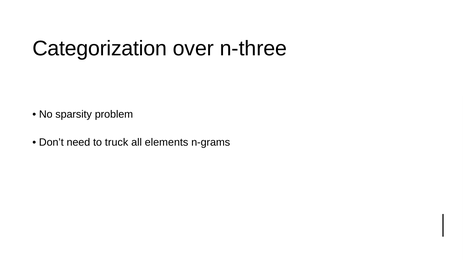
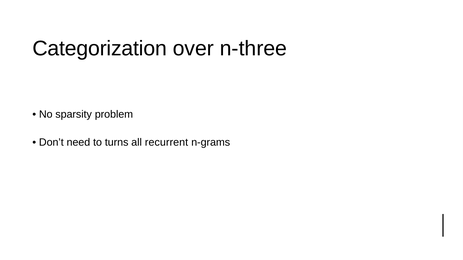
truck: truck -> turns
elements: elements -> recurrent
